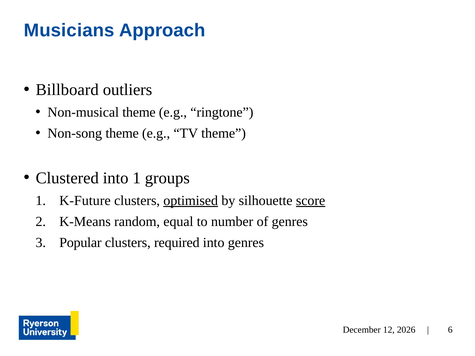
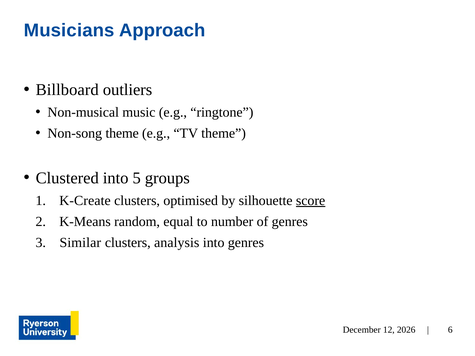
Non-musical theme: theme -> music
into 1: 1 -> 5
K-Future: K-Future -> K-Create
optimised underline: present -> none
Popular: Popular -> Similar
required: required -> analysis
